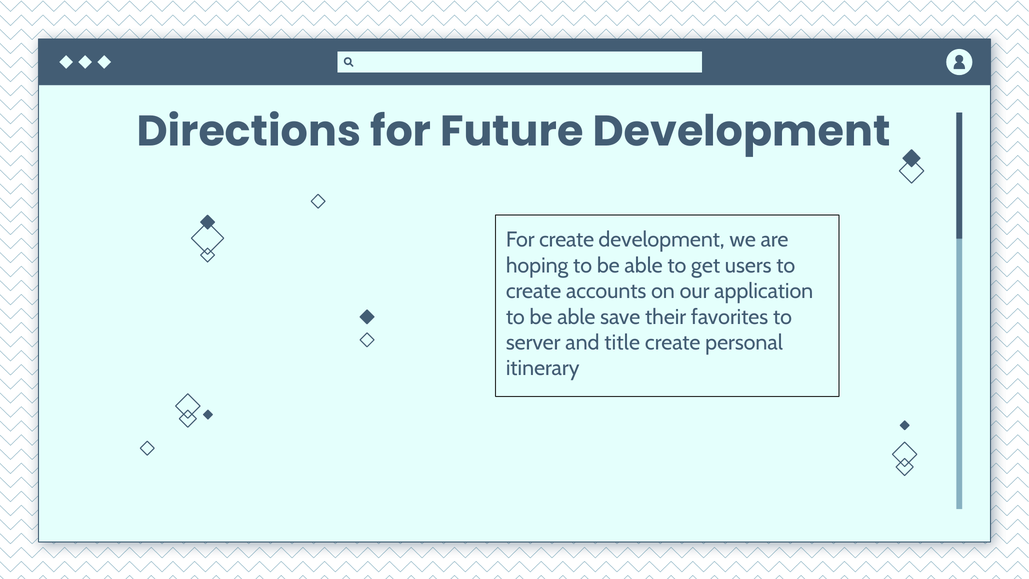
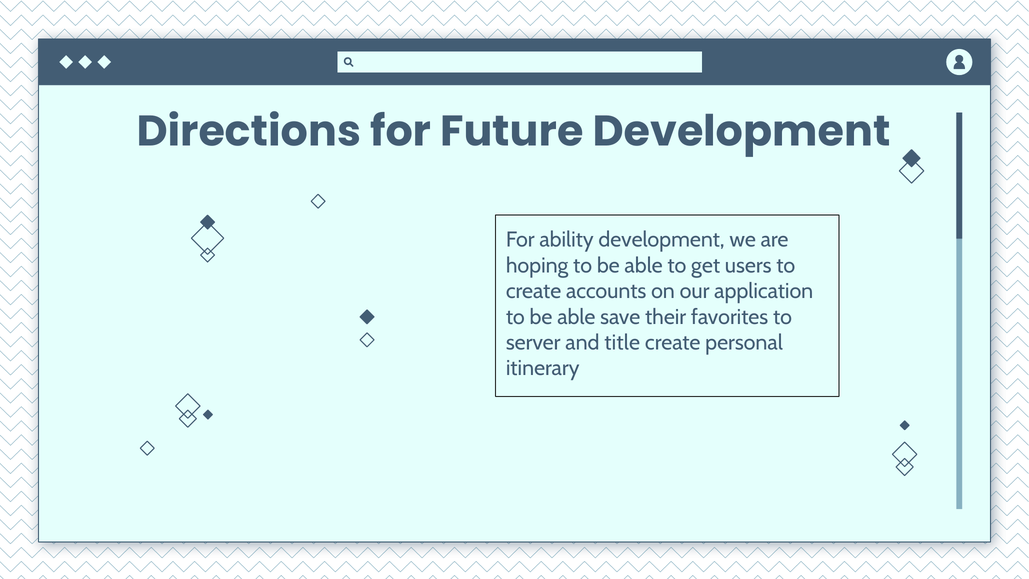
For create: create -> ability
